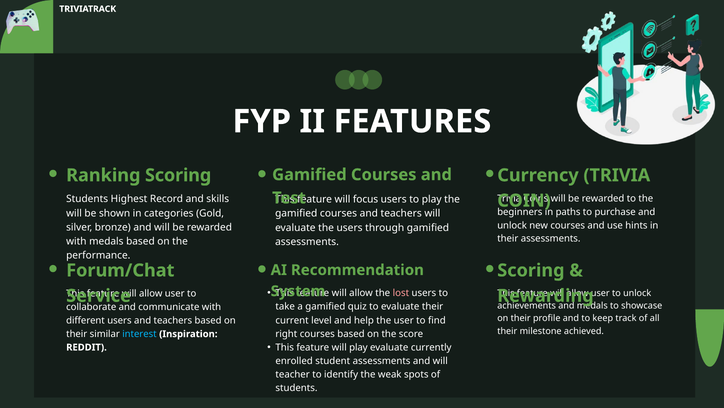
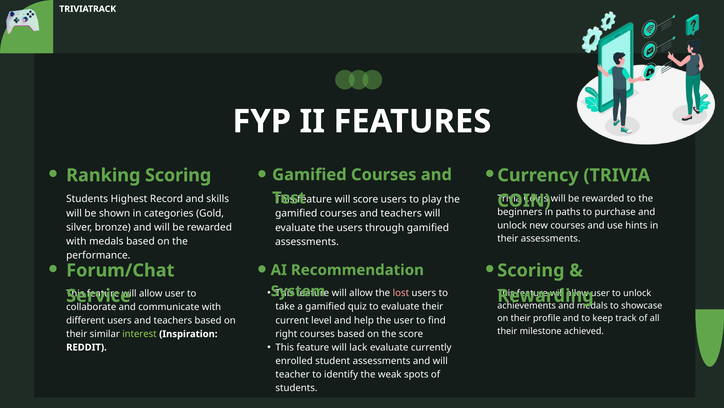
will focus: focus -> score
interest colour: light blue -> light green
will play: play -> lack
